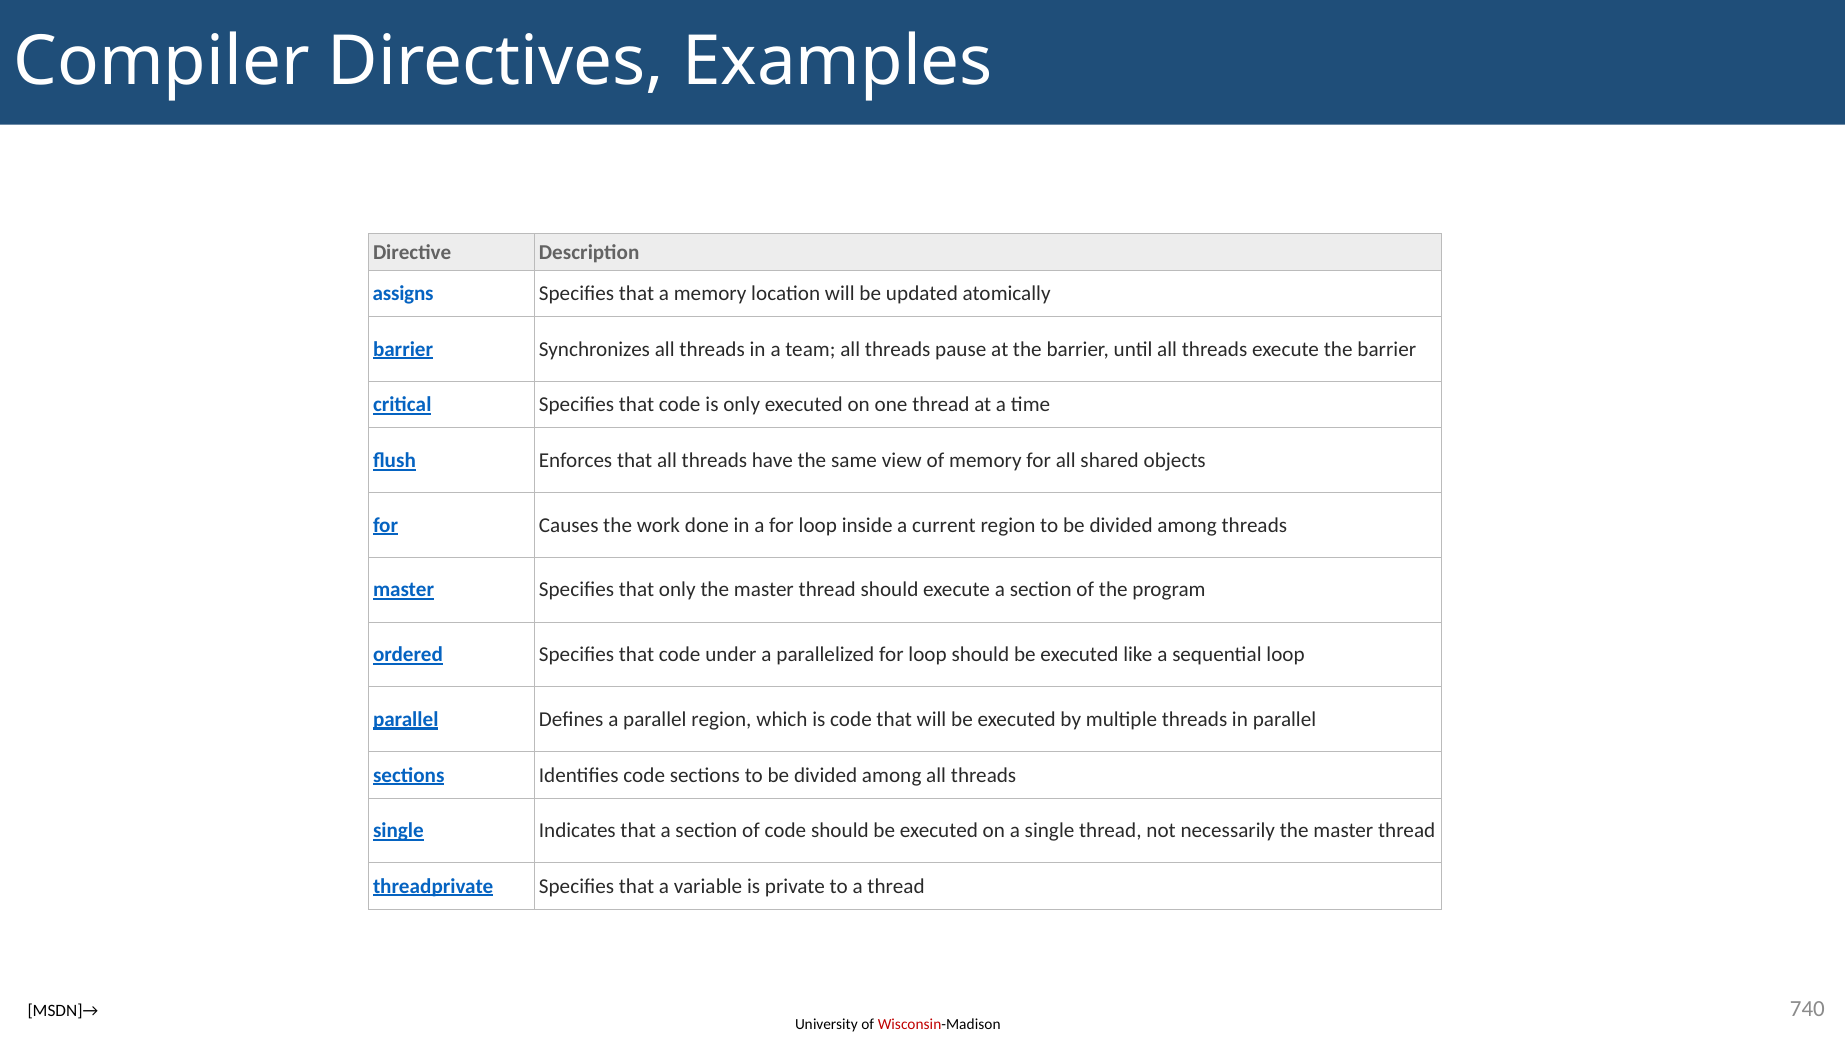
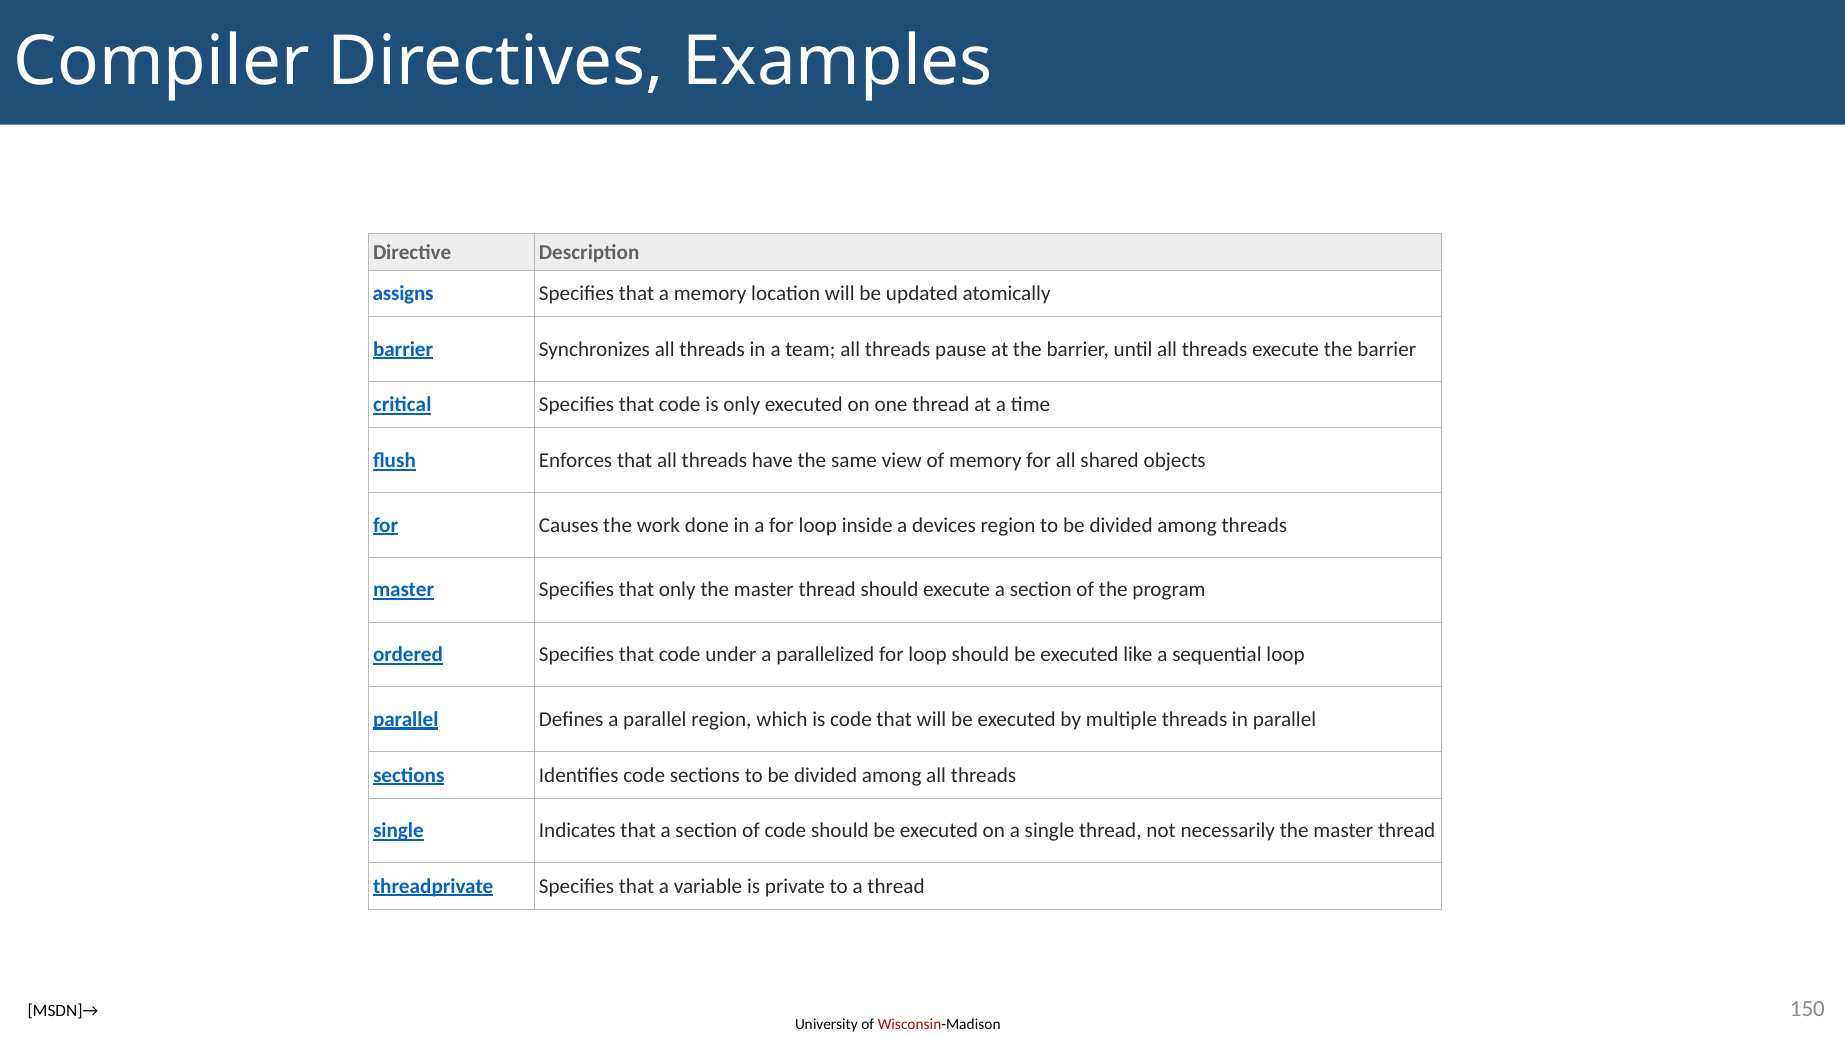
current: current -> devices
740: 740 -> 150
